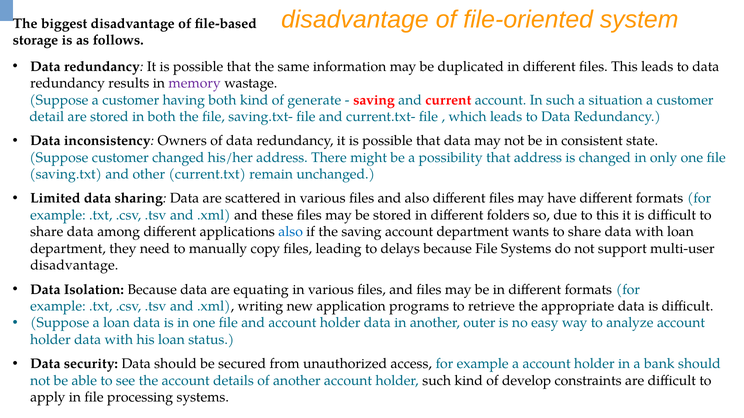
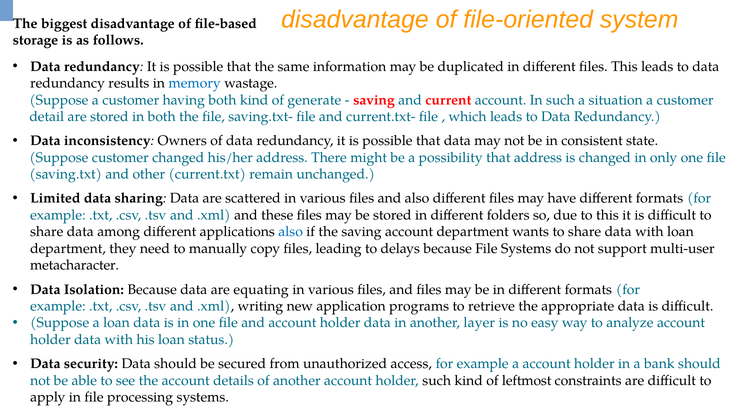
memory colour: purple -> blue
disadvantage at (74, 266): disadvantage -> metacharacter
outer: outer -> layer
develop: develop -> leftmost
